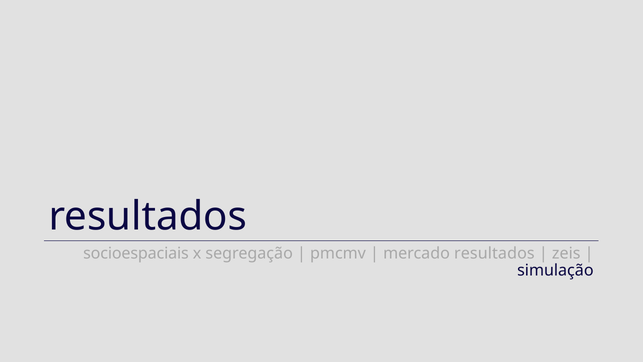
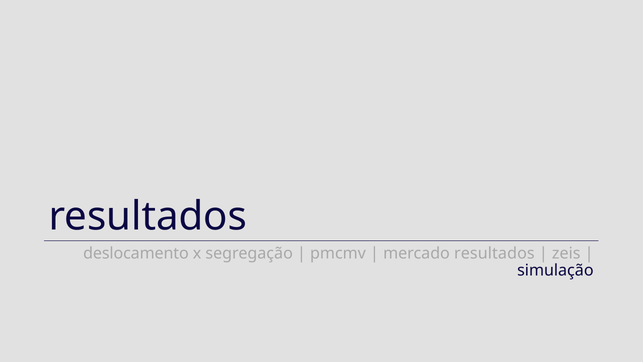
socioespaciais: socioespaciais -> deslocamento
